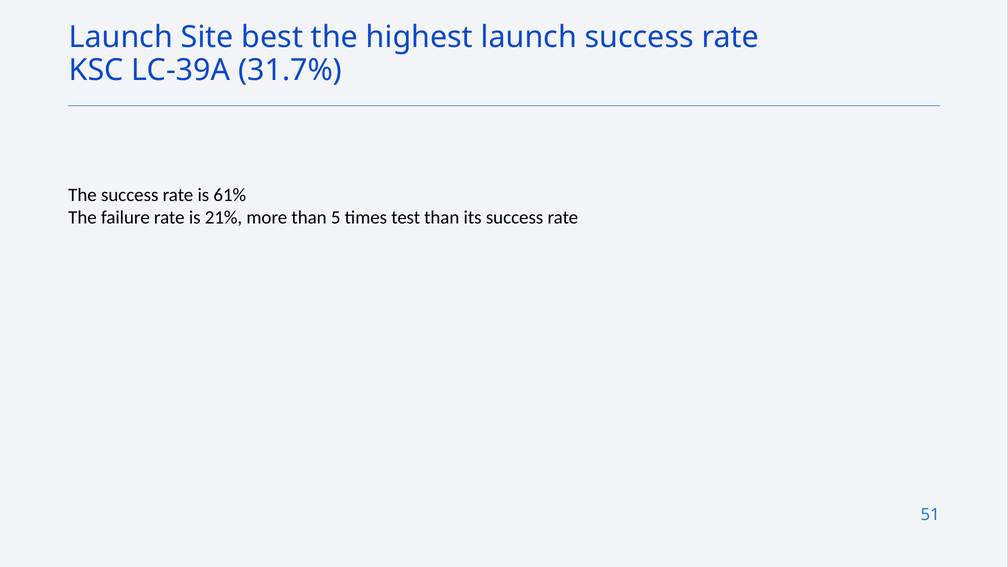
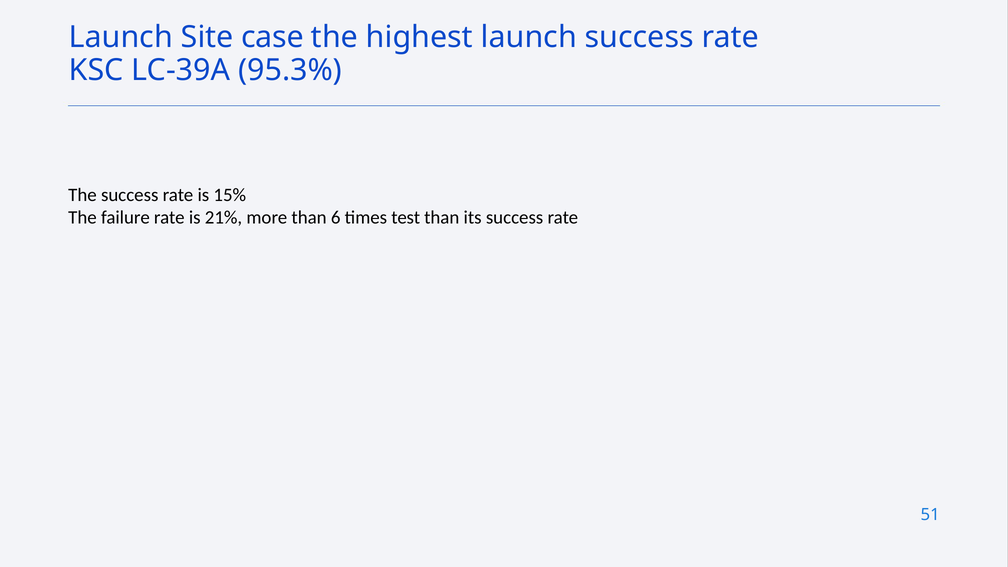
best: best -> case
31.7%: 31.7% -> 95.3%
61%: 61% -> 15%
5: 5 -> 6
